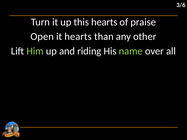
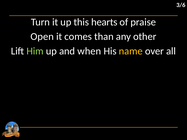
it hearts: hearts -> comes
riding: riding -> when
name colour: light green -> yellow
